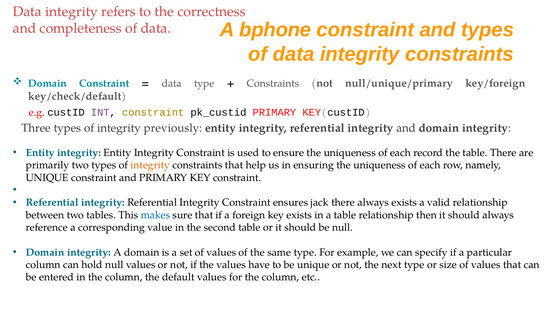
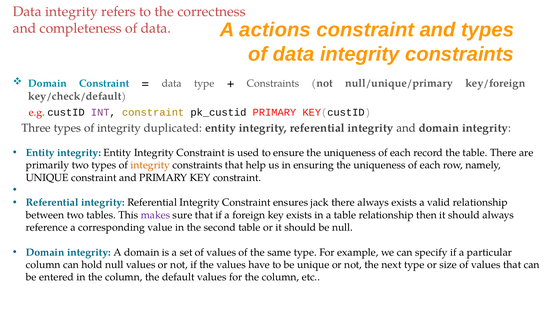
bphone: bphone -> actions
previously: previously -> duplicated
makes colour: blue -> purple
